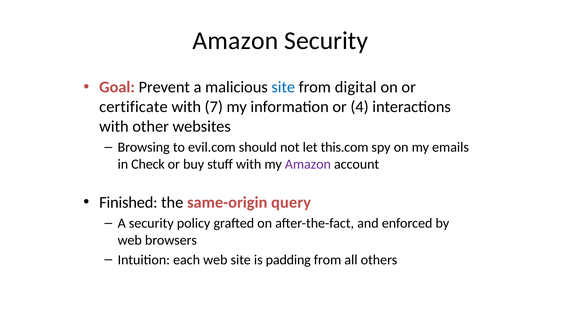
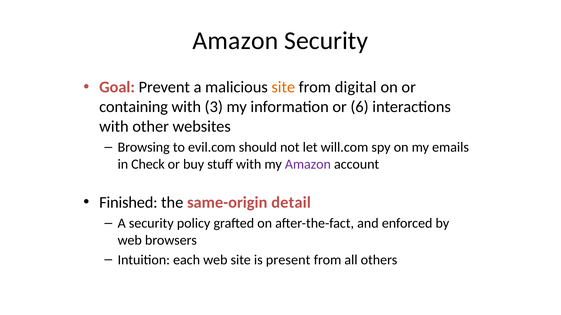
site at (283, 87) colour: blue -> orange
certificate: certificate -> containing
7: 7 -> 3
4: 4 -> 6
this.com: this.com -> will.com
query: query -> detail
padding: padding -> present
